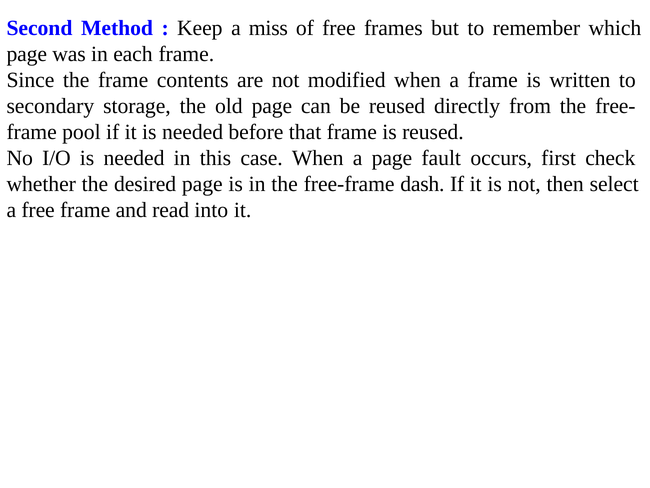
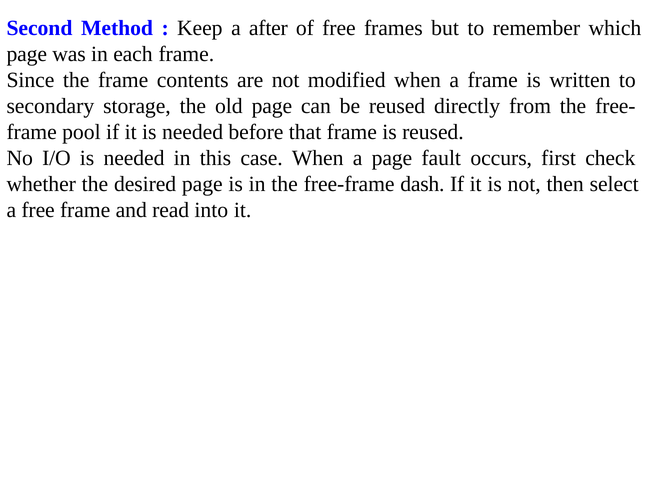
miss: miss -> after
